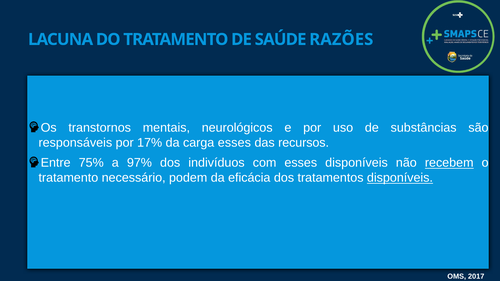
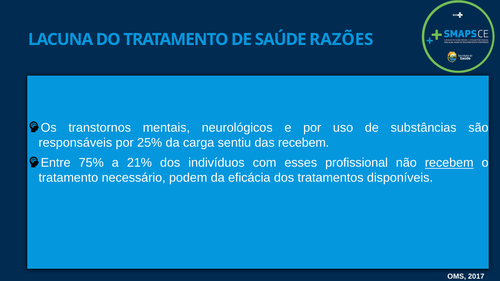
17%: 17% -> 25%
carga esses: esses -> sentiu
das recursos: recursos -> recebem
97%: 97% -> 21%
esses disponíveis: disponíveis -> profissional
disponíveis at (400, 178) underline: present -> none
